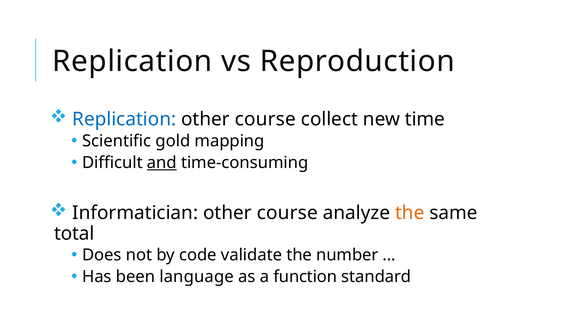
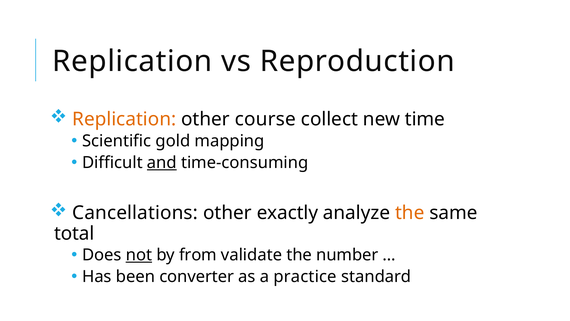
Replication at (124, 119) colour: blue -> orange
Informatician: Informatician -> Cancellations
course at (287, 213): course -> exactly
not underline: none -> present
code: code -> from
language: language -> converter
function: function -> practice
